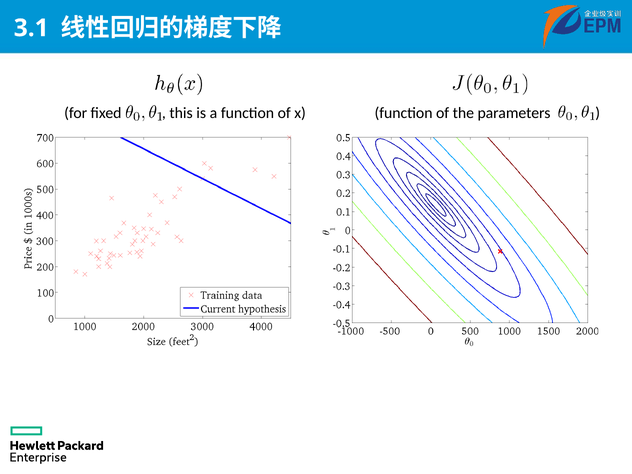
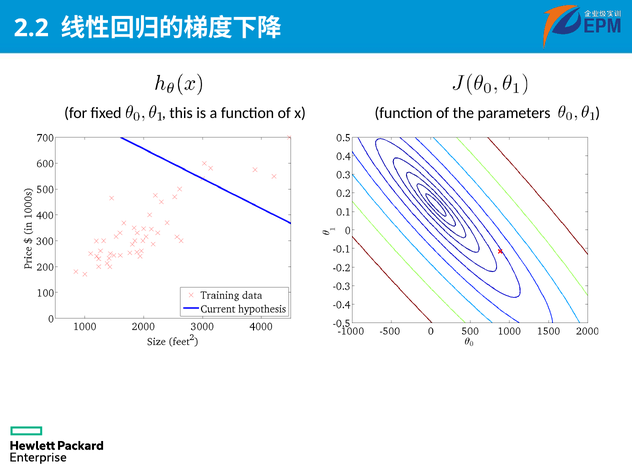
3.1: 3.1 -> 2.2
